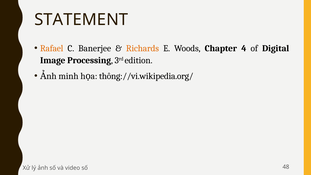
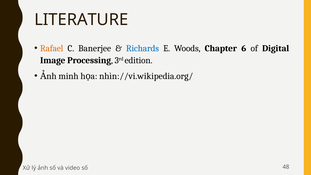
STATEMENT: STATEMENT -> LITERATURE
Richards colour: orange -> blue
4: 4 -> 6
thông://vi.wikipedia.org/: thông://vi.wikipedia.org/ -> nhìn://vi.wikipedia.org/
